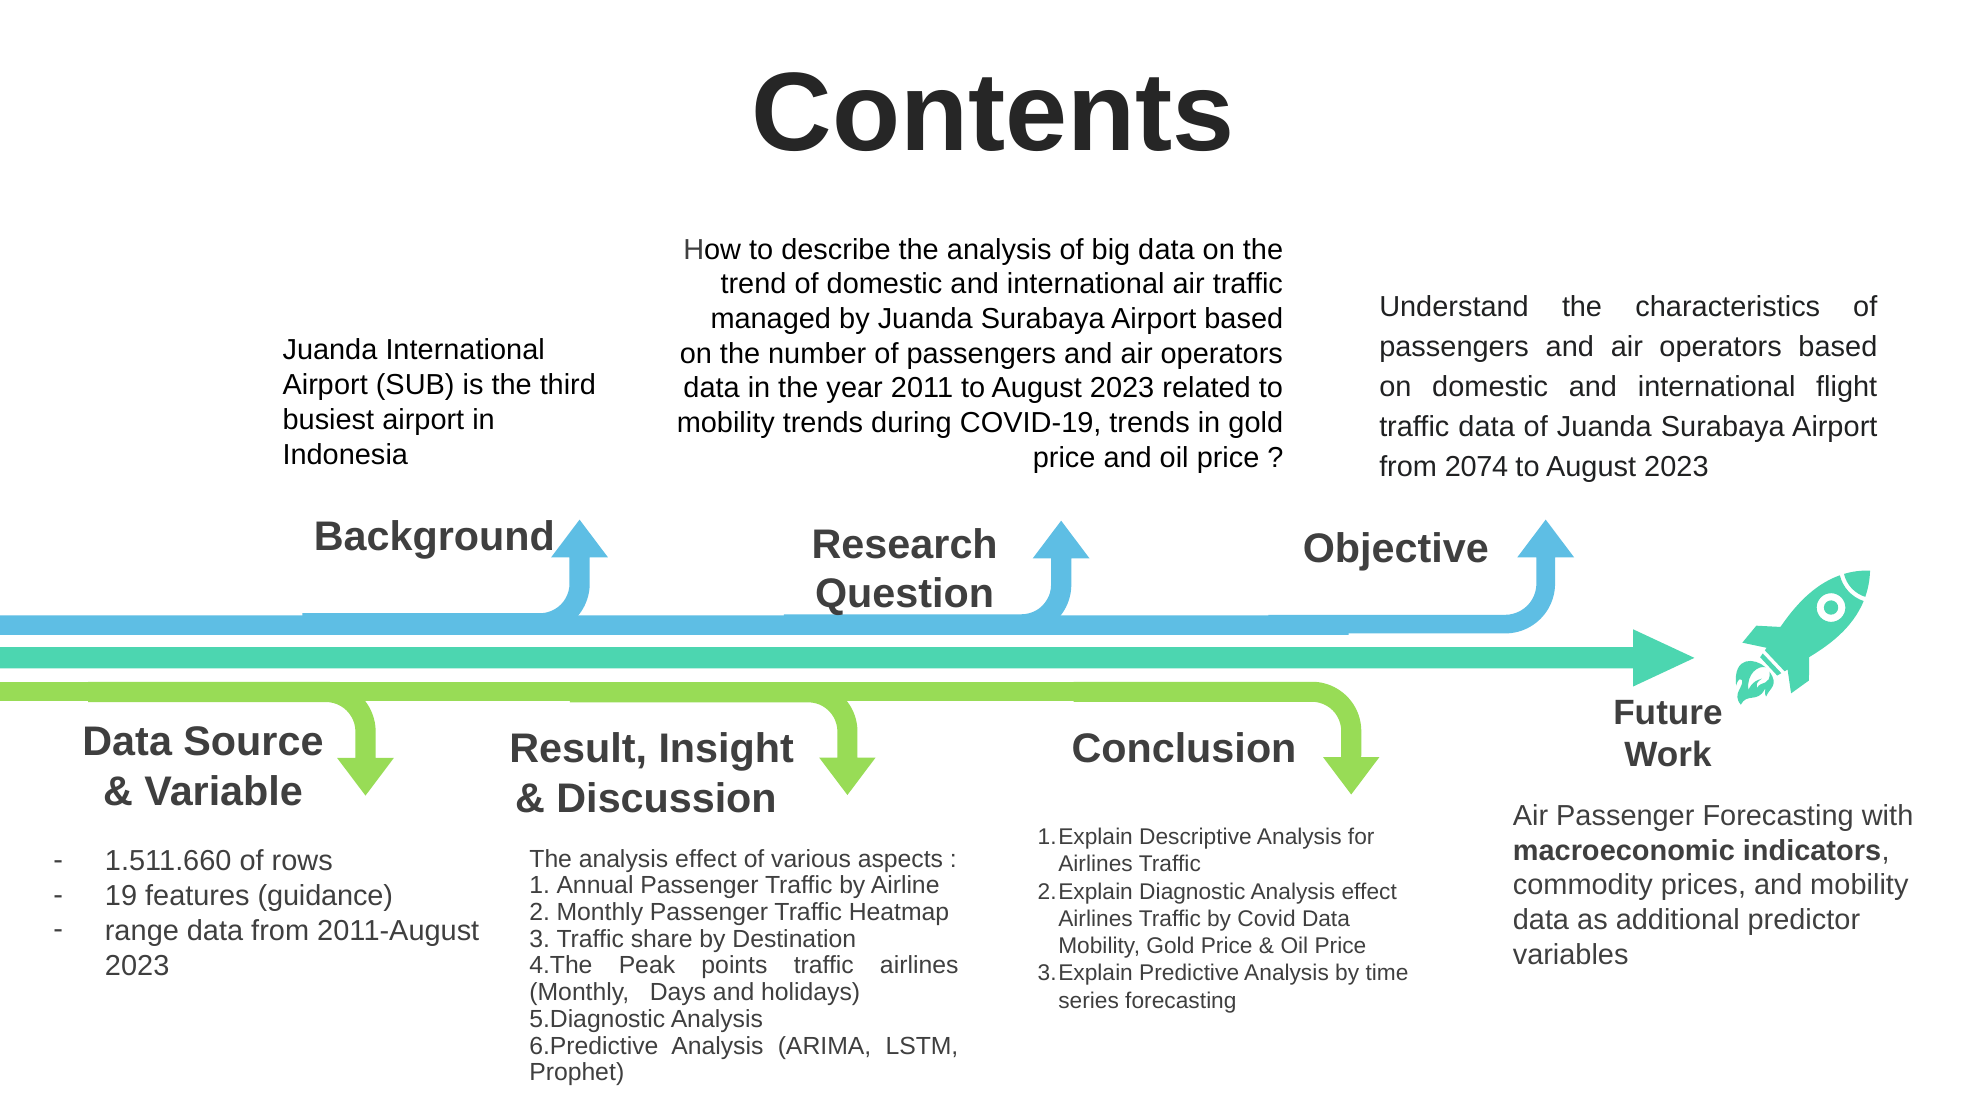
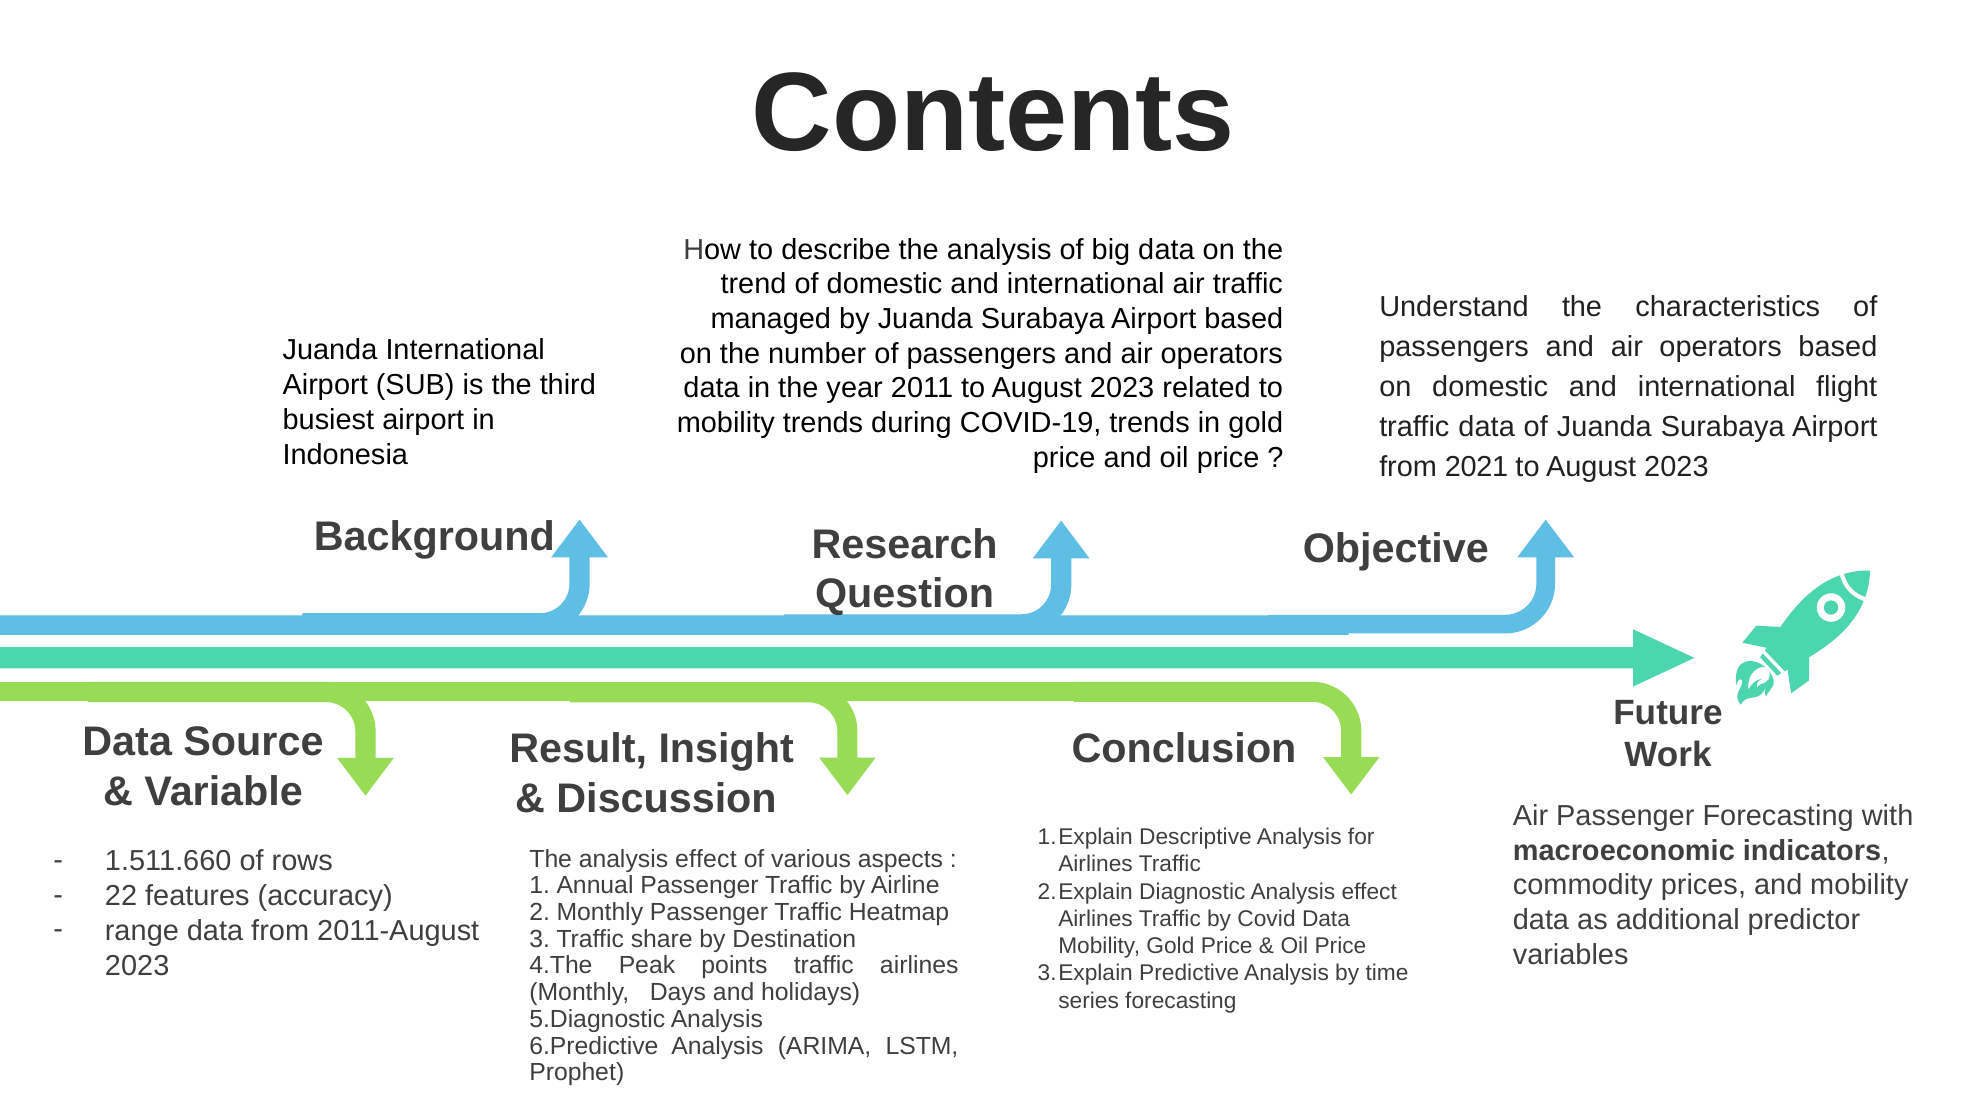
2074: 2074 -> 2021
19: 19 -> 22
guidance: guidance -> accuracy
